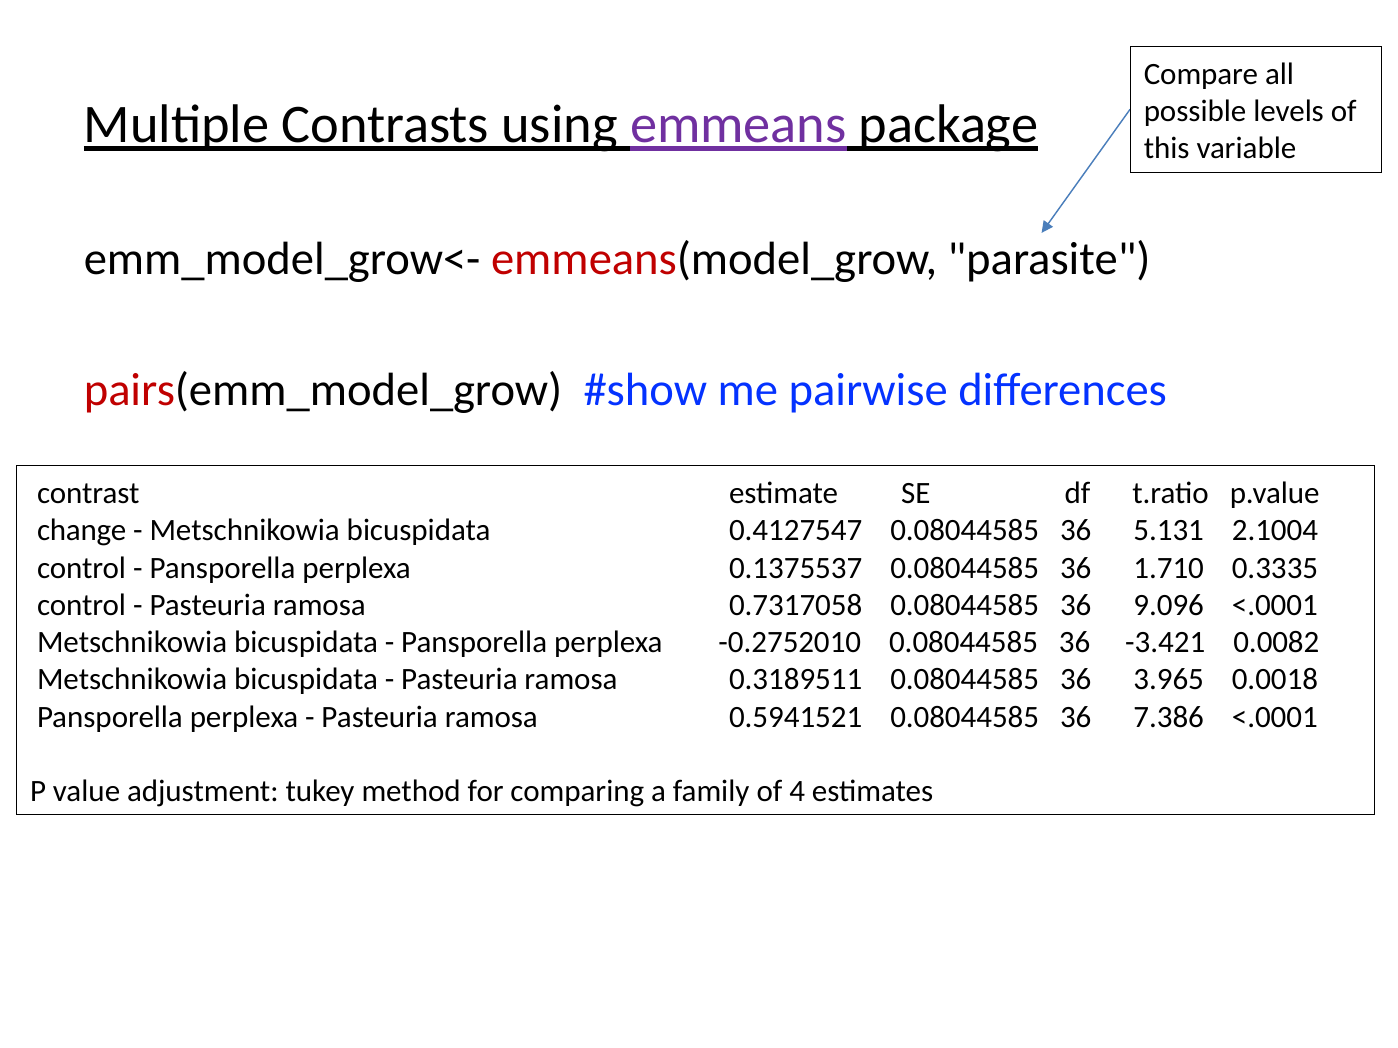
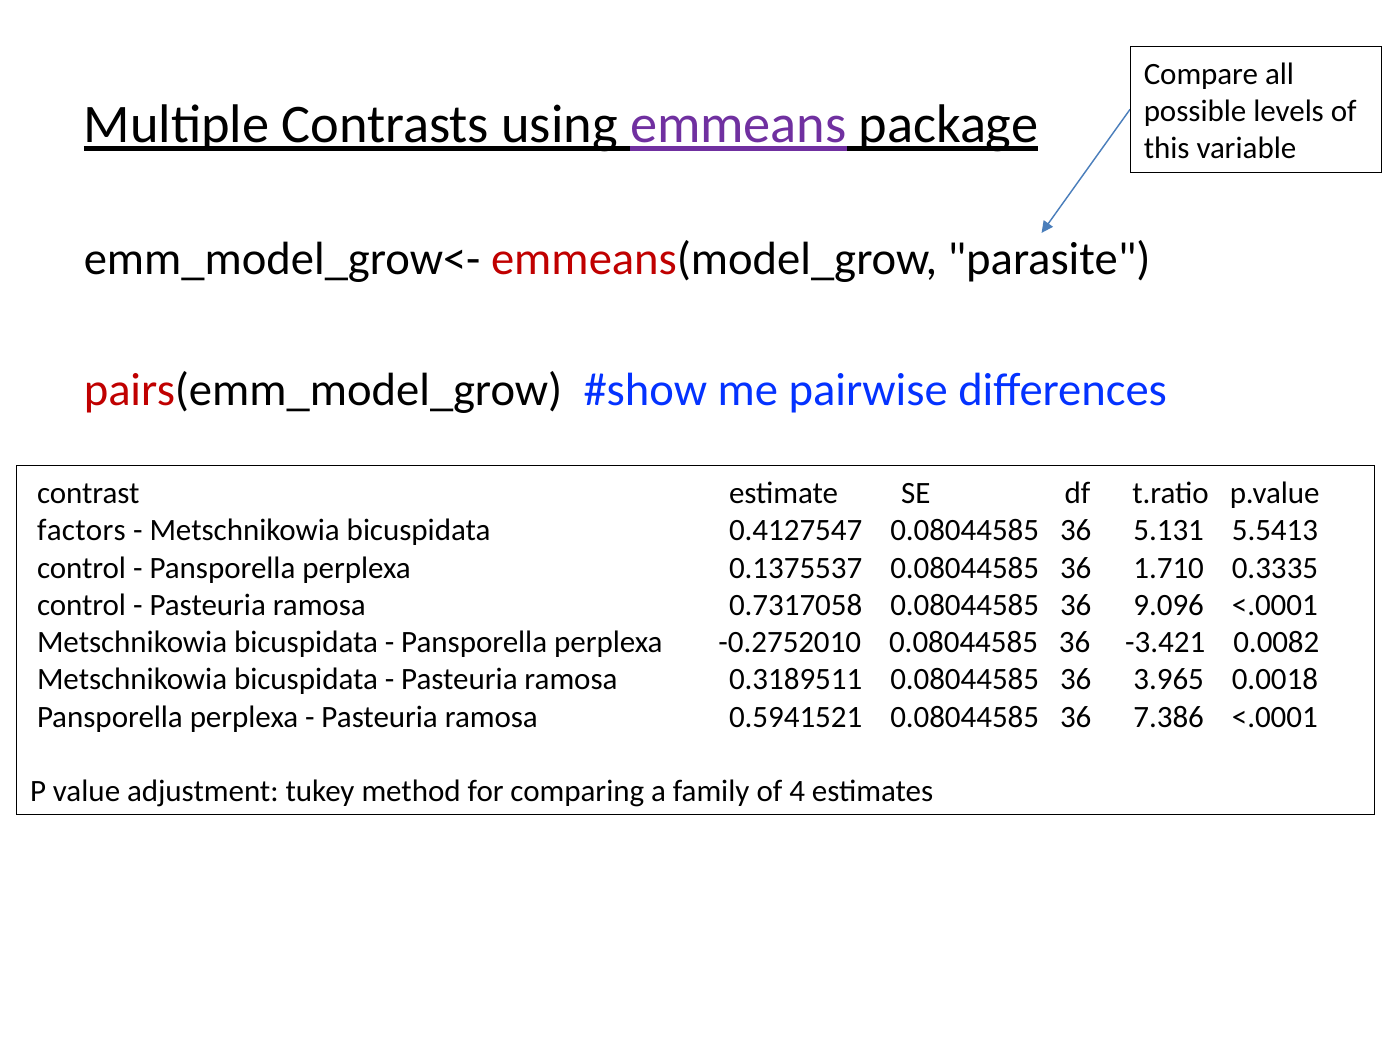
change: change -> factors
2.1004: 2.1004 -> 5.5413
